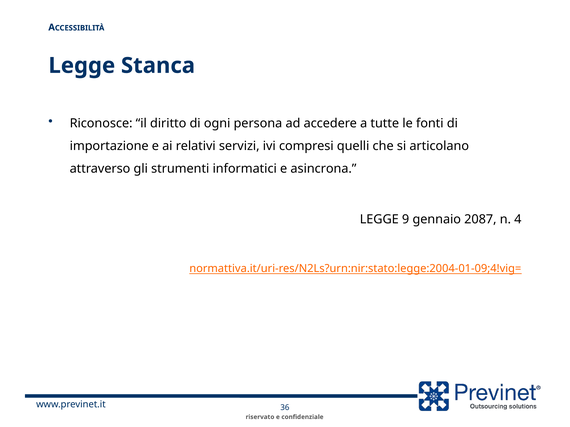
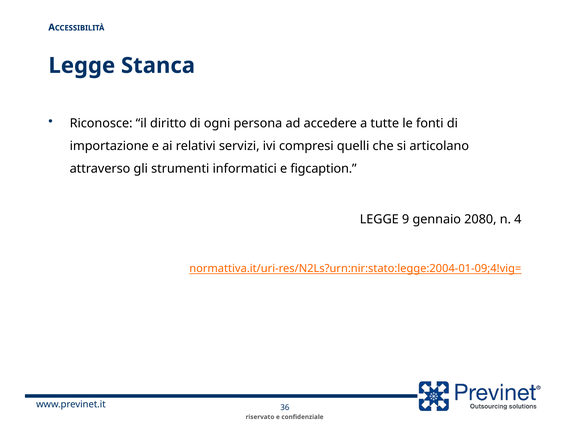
asincrona: asincrona -> figcaption
2087: 2087 -> 2080
